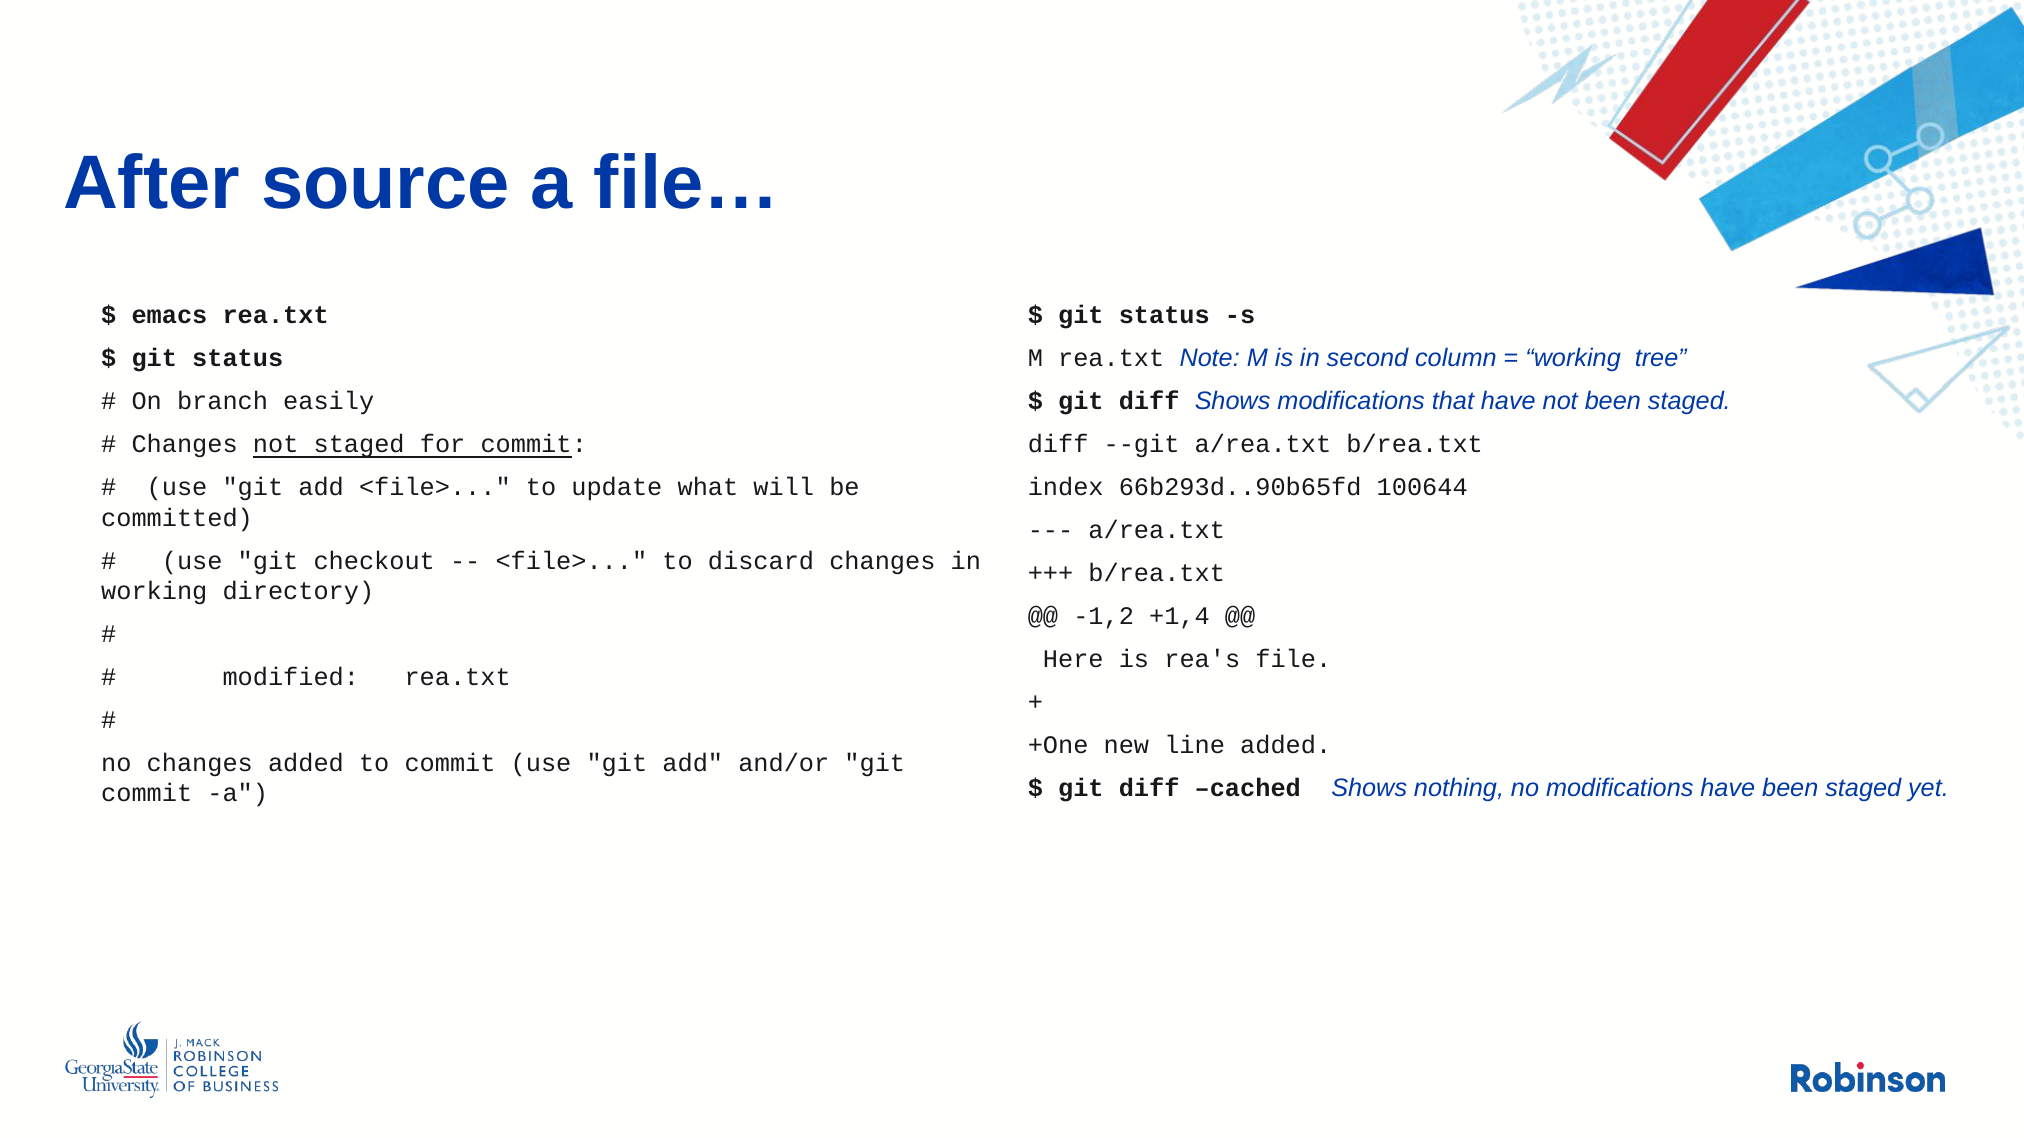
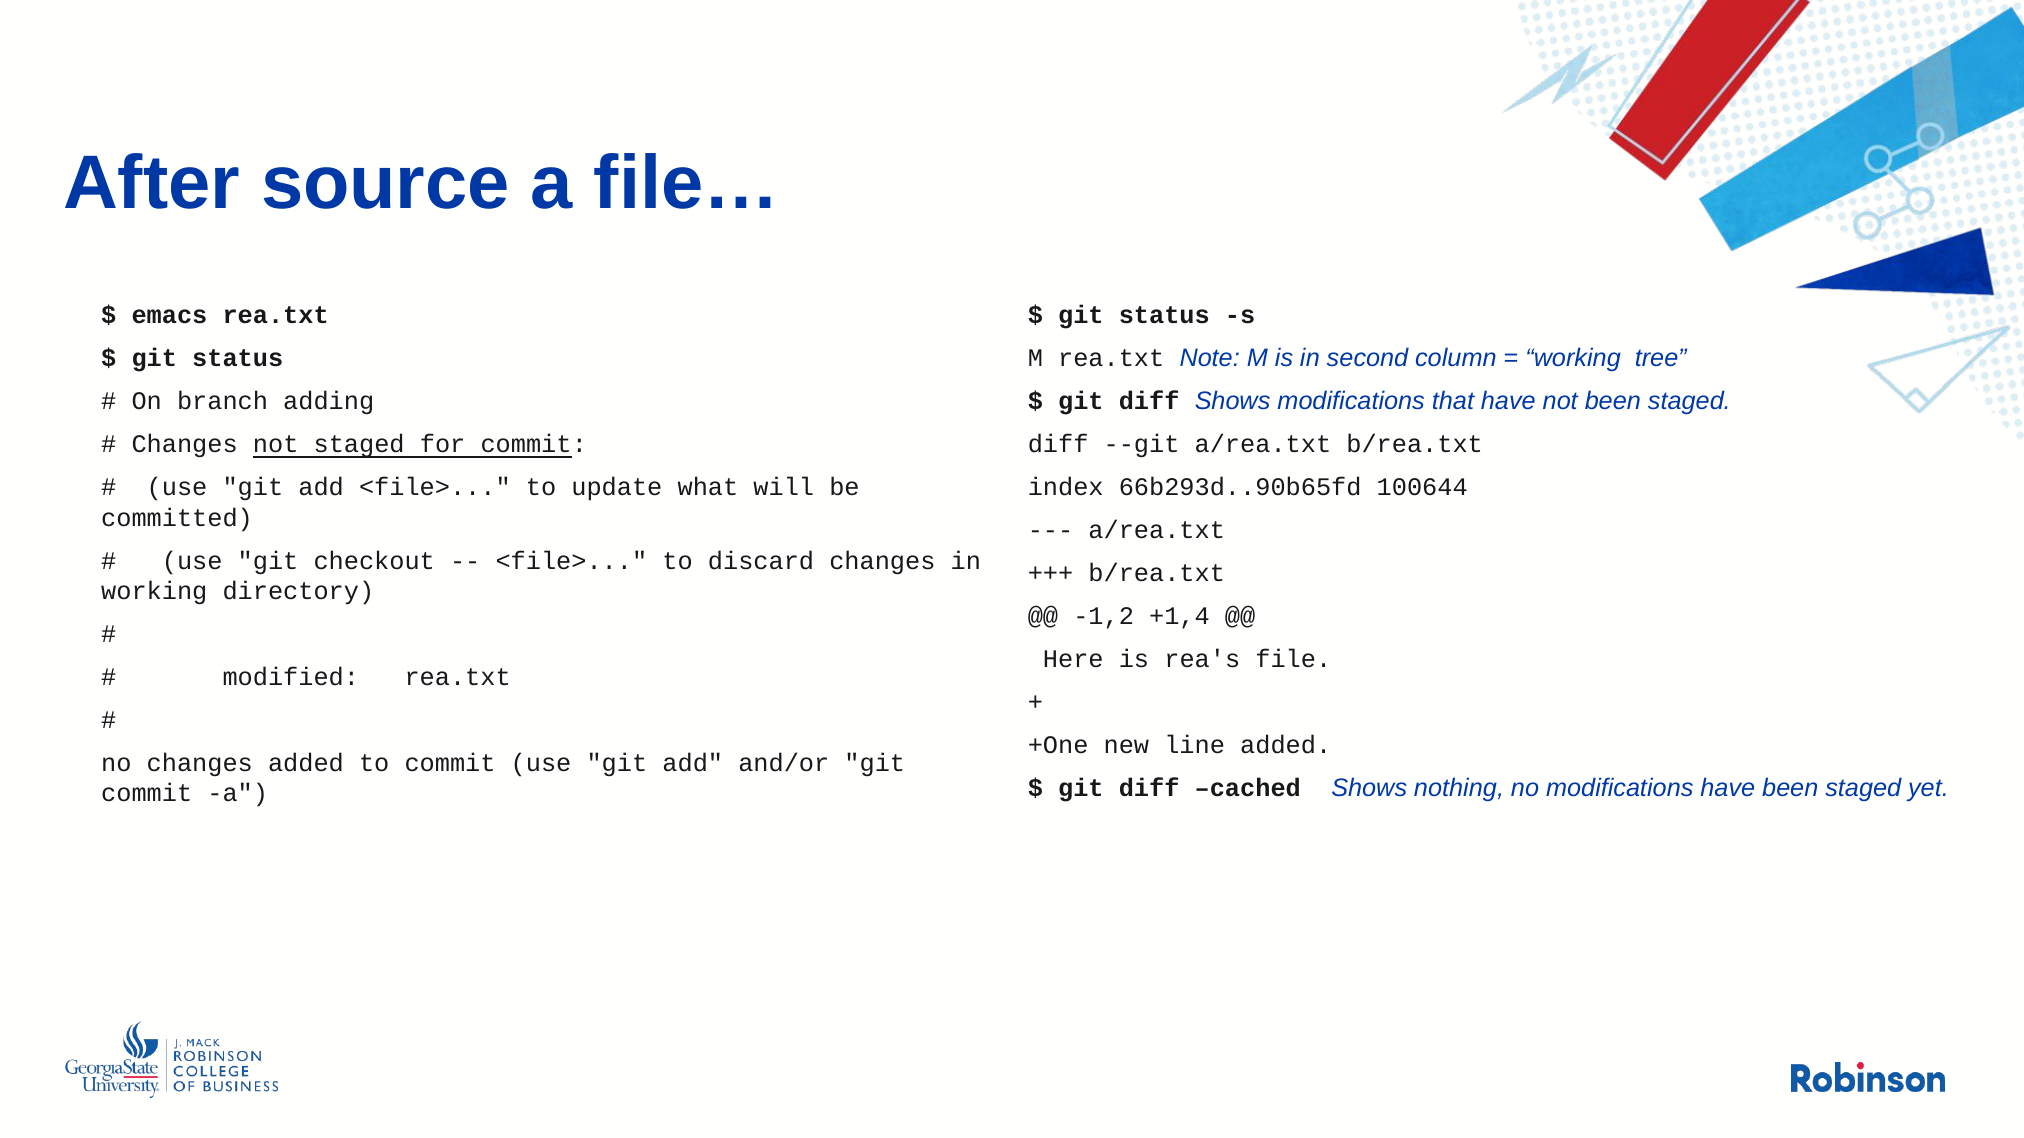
easily: easily -> adding
